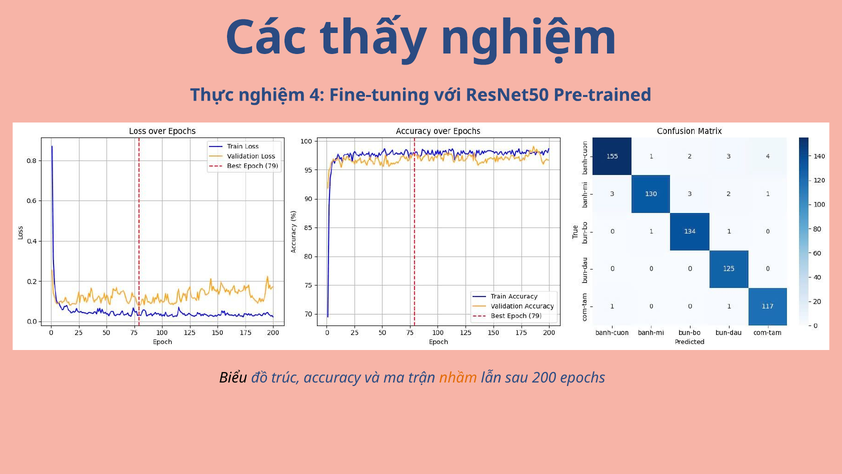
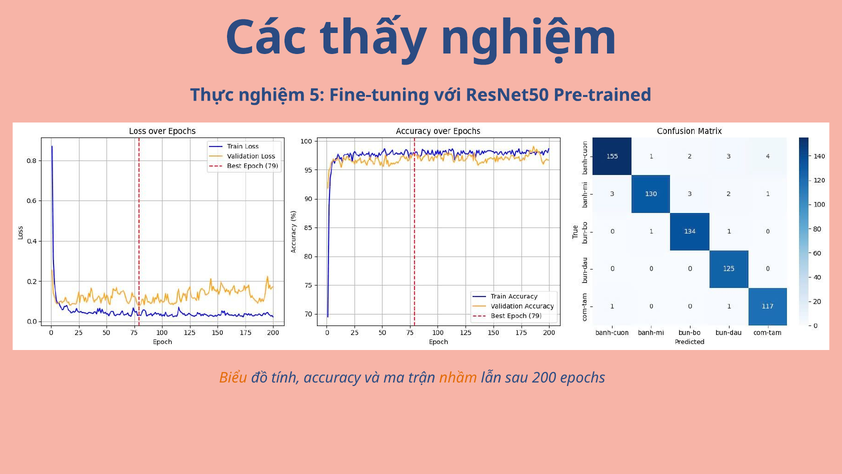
4: 4 -> 5
Biểu colour: black -> orange
trúc: trúc -> tính
